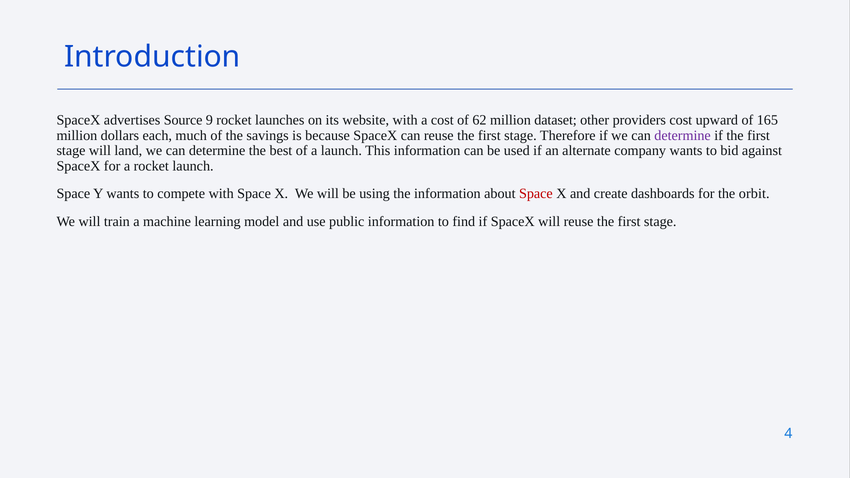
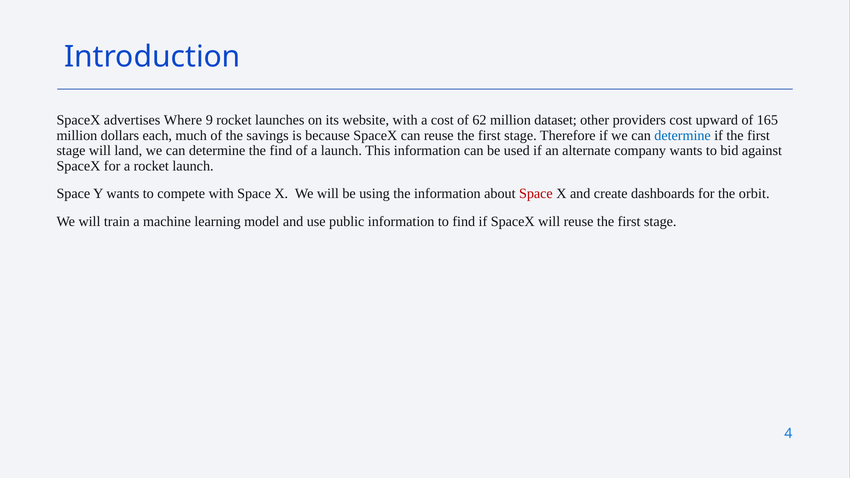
Source: Source -> Where
determine at (683, 136) colour: purple -> blue
the best: best -> find
